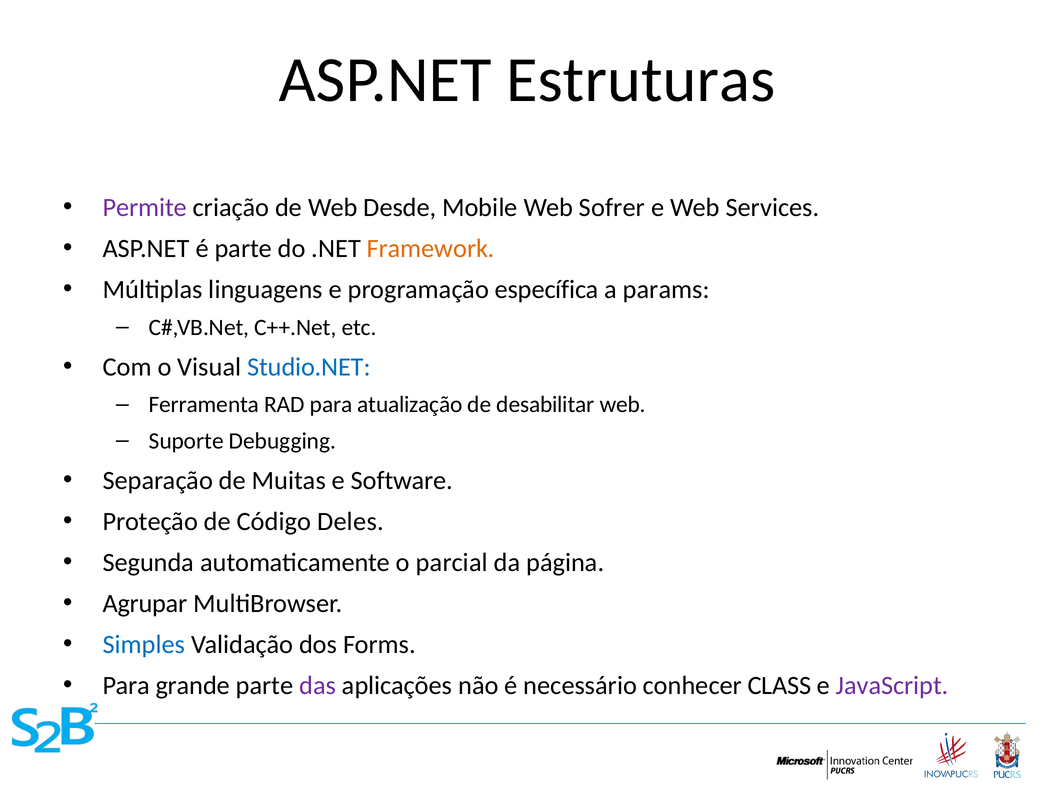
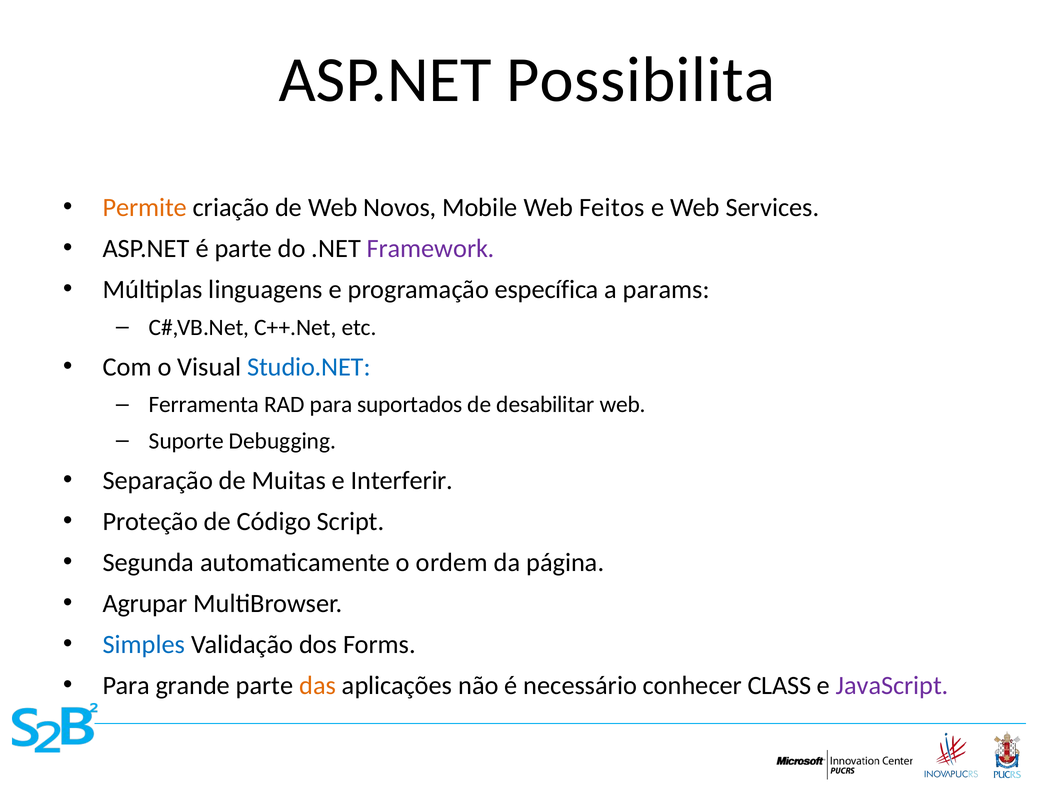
Estruturas: Estruturas -> Possibilita
Permite colour: purple -> orange
Desde: Desde -> Novos
Sofrer: Sofrer -> Feitos
Framework colour: orange -> purple
atualização: atualização -> suportados
Software: Software -> Interferir
Deles: Deles -> Script
parcial: parcial -> ordem
das colour: purple -> orange
